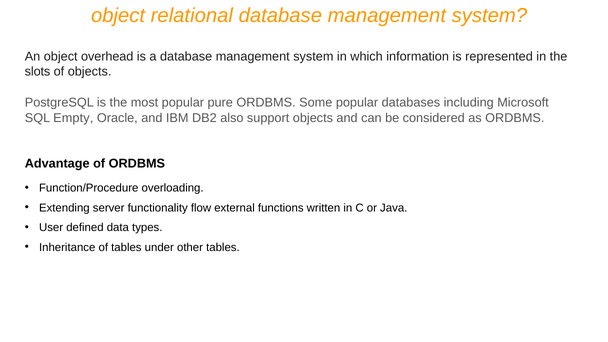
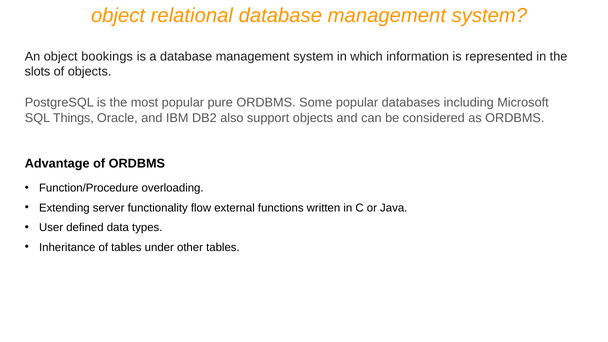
overhead: overhead -> bookings
Empty: Empty -> Things
